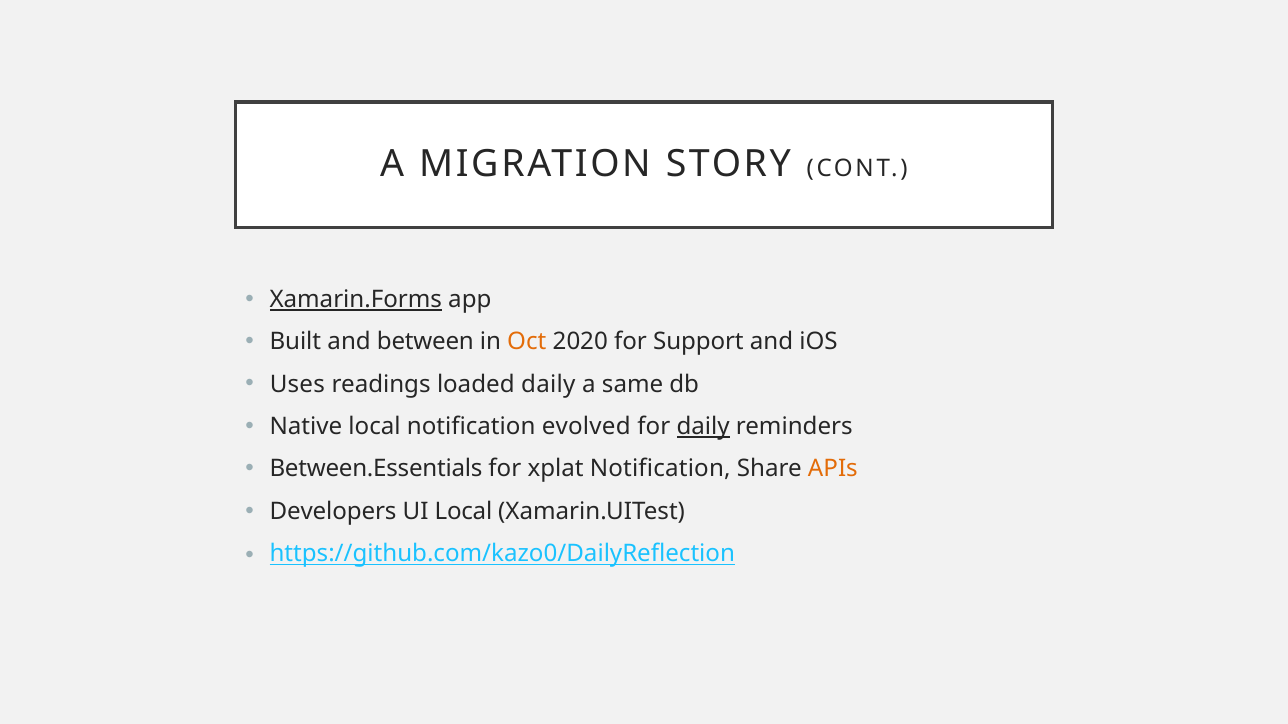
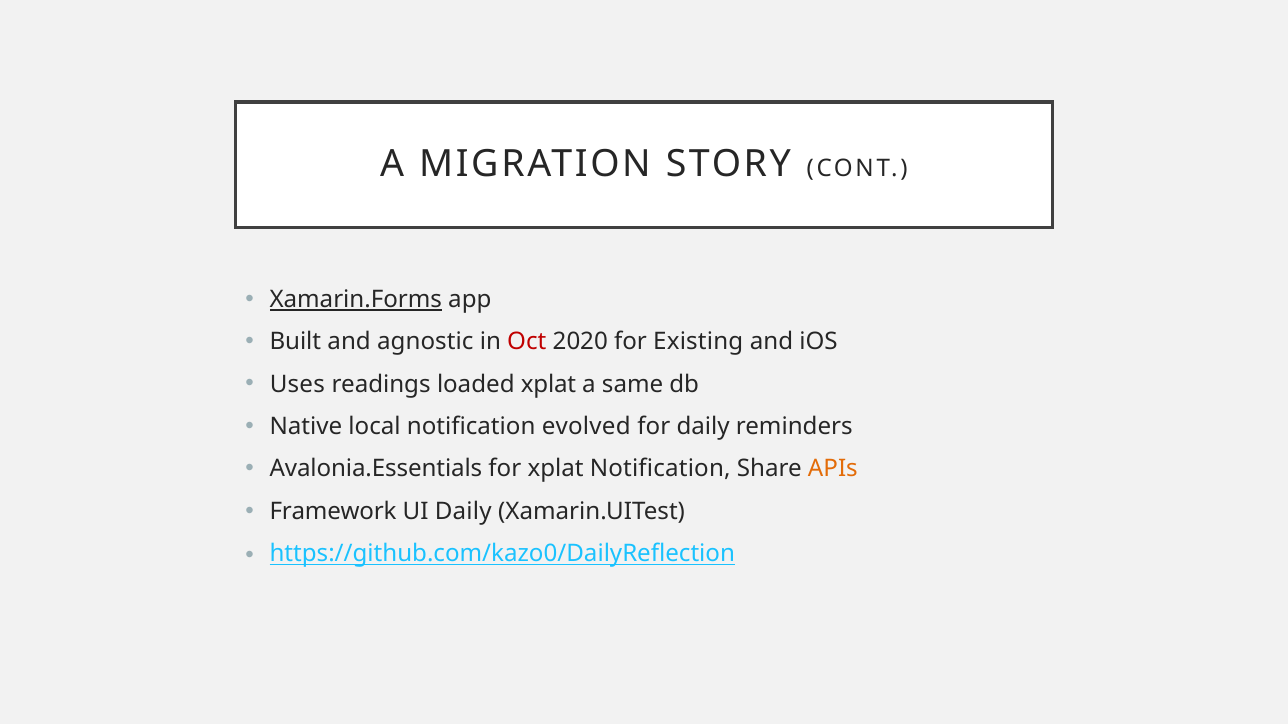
between: between -> agnostic
Oct colour: orange -> red
Support: Support -> Existing
loaded daily: daily -> xplat
daily at (703, 427) underline: present -> none
Between.Essentials: Between.Essentials -> Avalonia.Essentials
Developers: Developers -> Framework
UI Local: Local -> Daily
